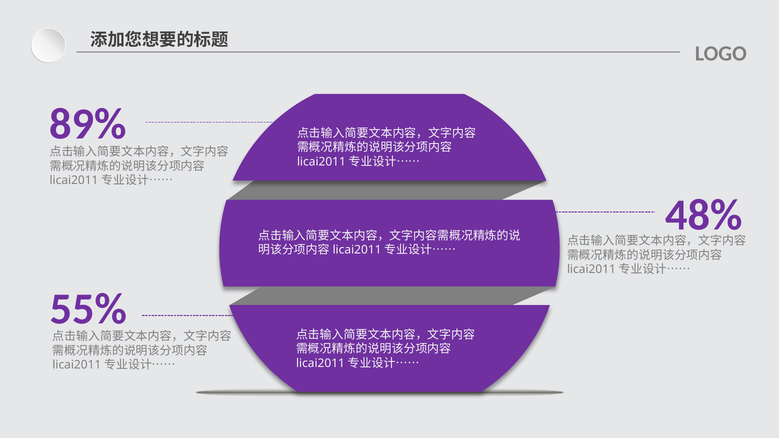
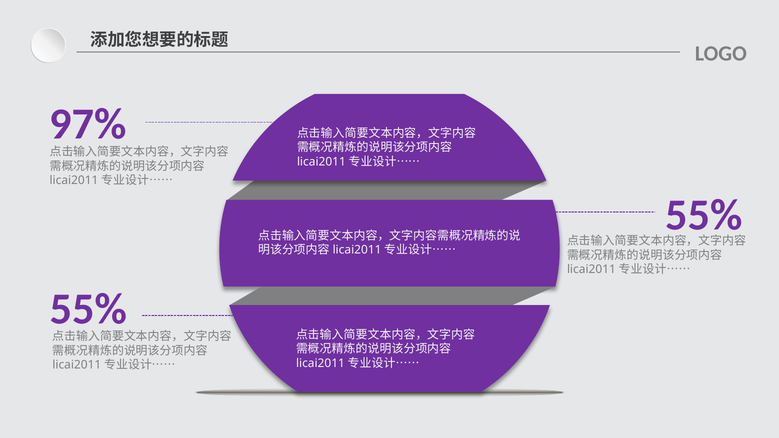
89%: 89% -> 97%
48% at (704, 215): 48% -> 55%
